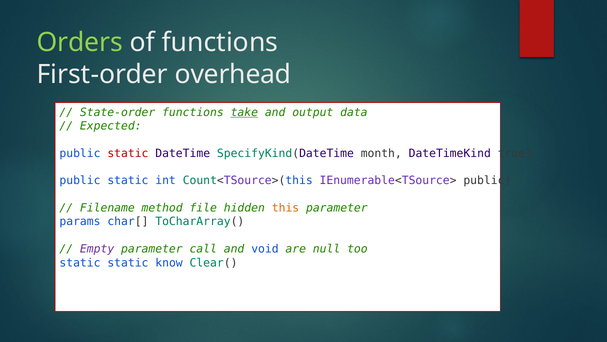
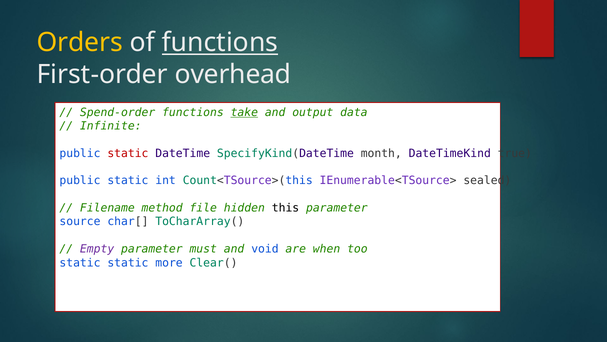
Orders colour: light green -> yellow
functions at (220, 43) underline: none -> present
State-order: State-order -> Spend-order
Expected: Expected -> Infinite
IEnumerable<TSource> public: public -> sealed
this colour: orange -> black
params: params -> source
call: call -> must
null: null -> when
know: know -> more
